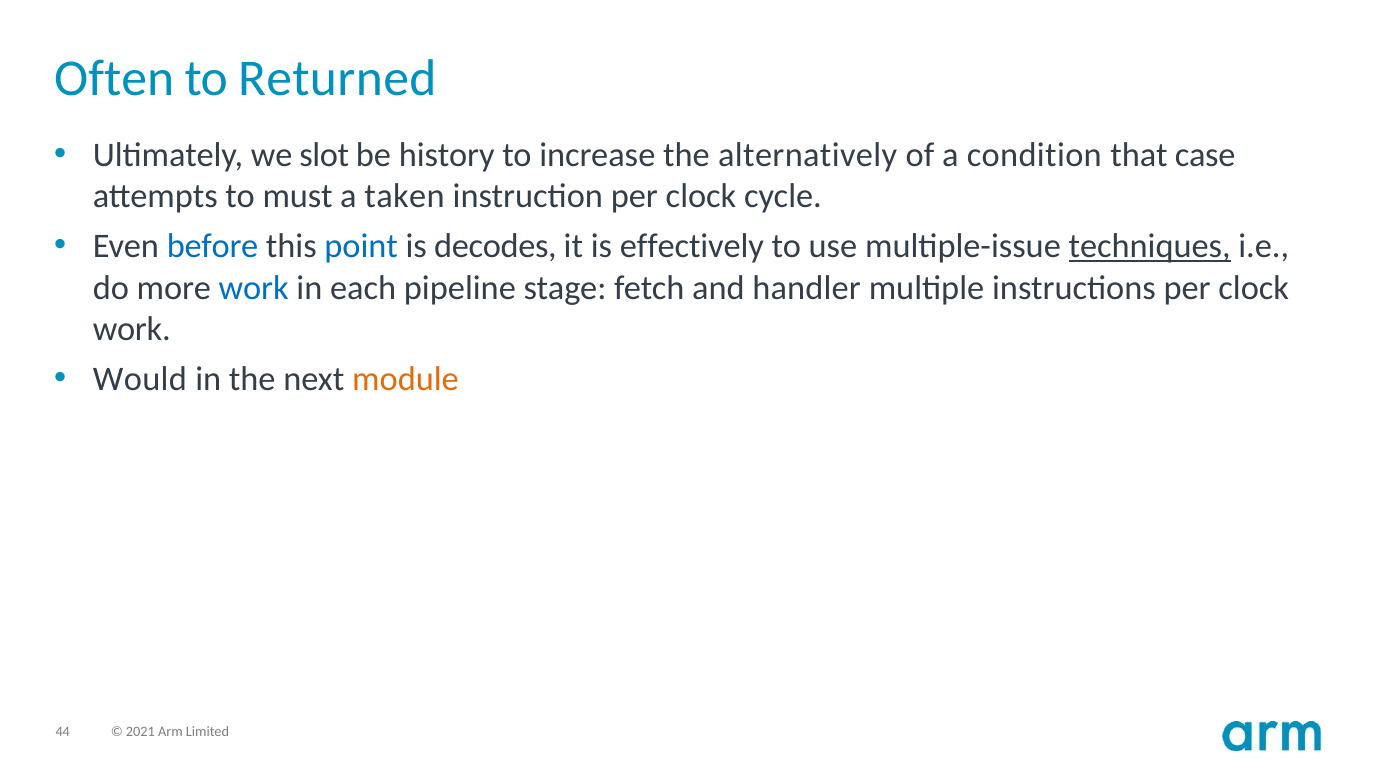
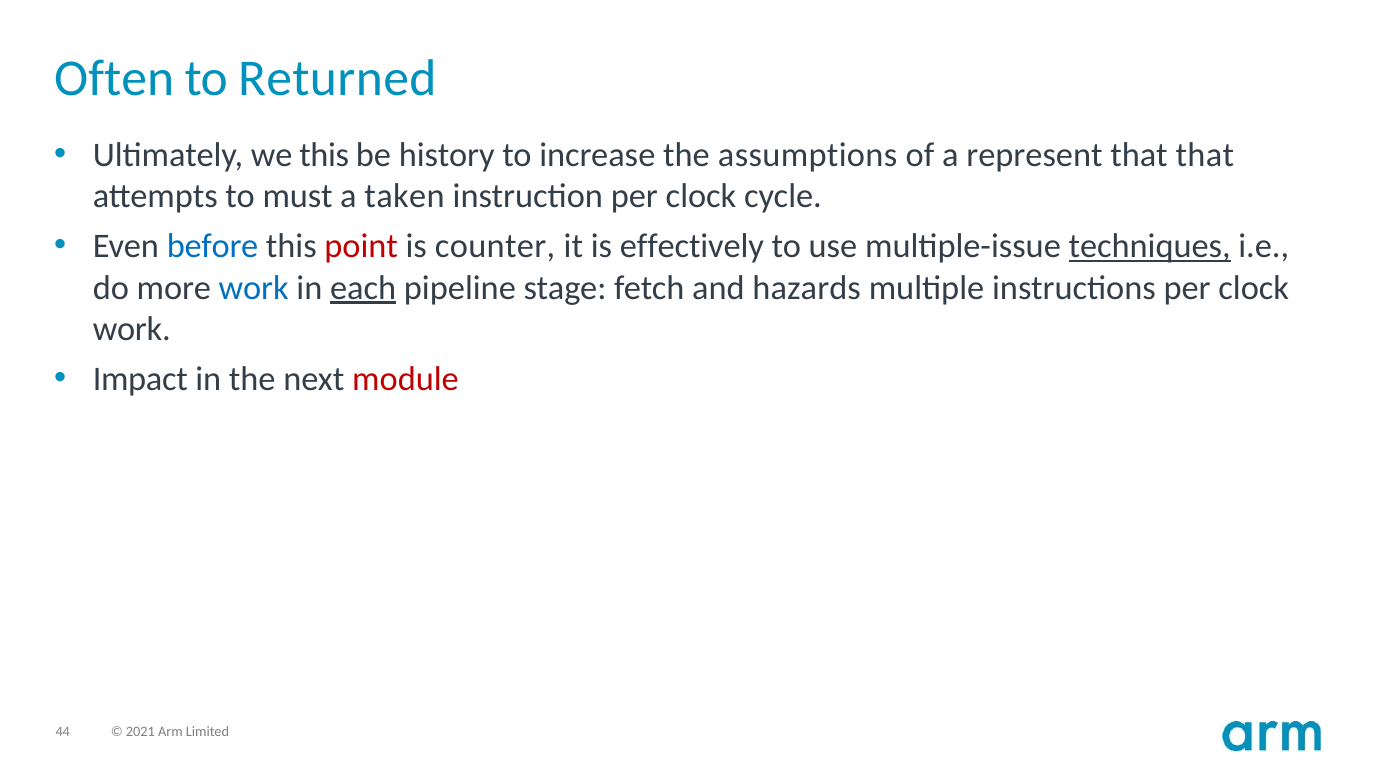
we slot: slot -> this
alternatively: alternatively -> assumptions
condition: condition -> represent
that case: case -> that
point colour: blue -> red
decodes: decodes -> counter
each underline: none -> present
handler: handler -> hazards
Would: Would -> Impact
module colour: orange -> red
